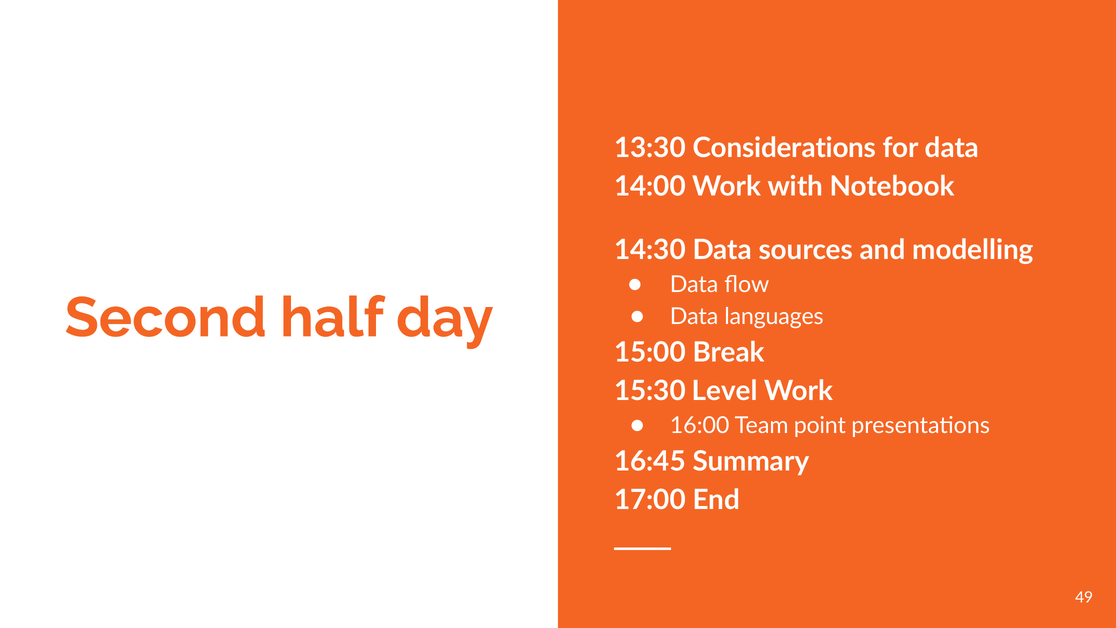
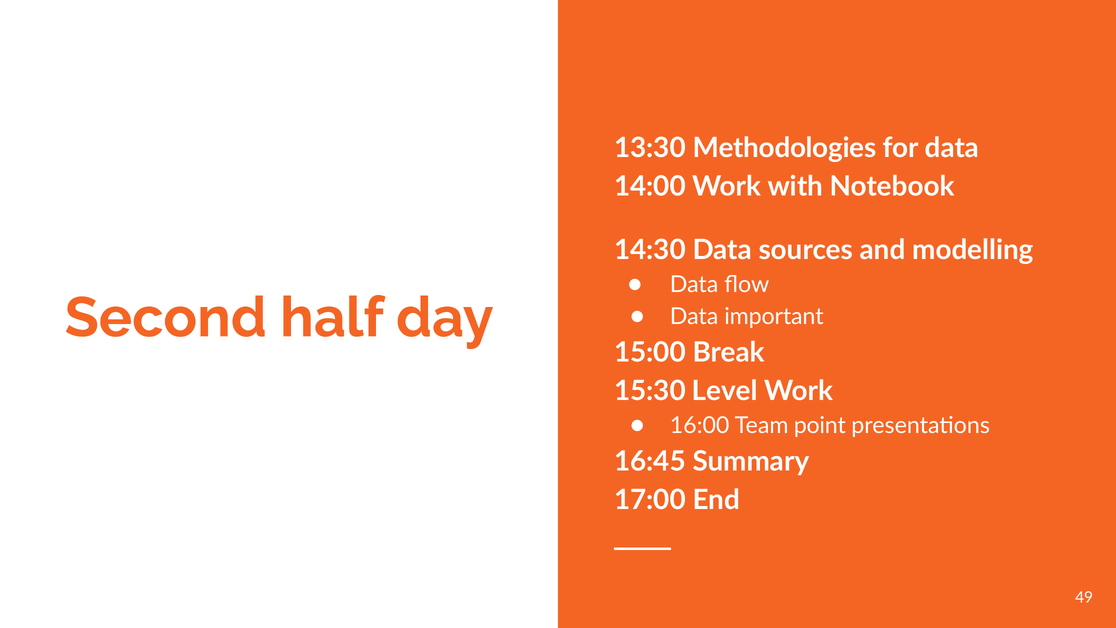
Considerations: Considerations -> Methodologies
languages: languages -> important
